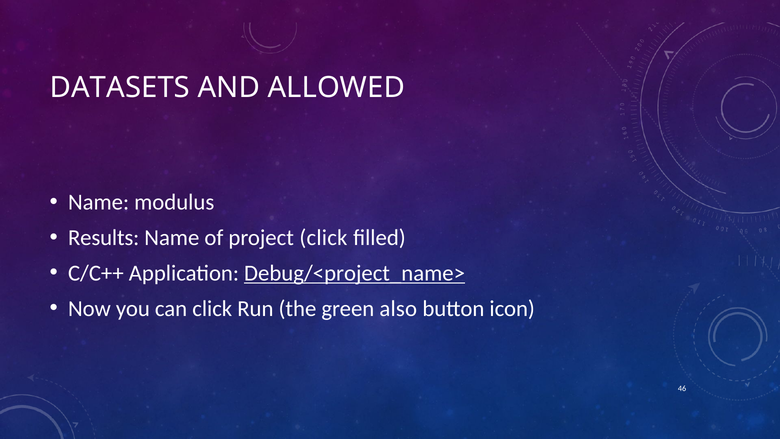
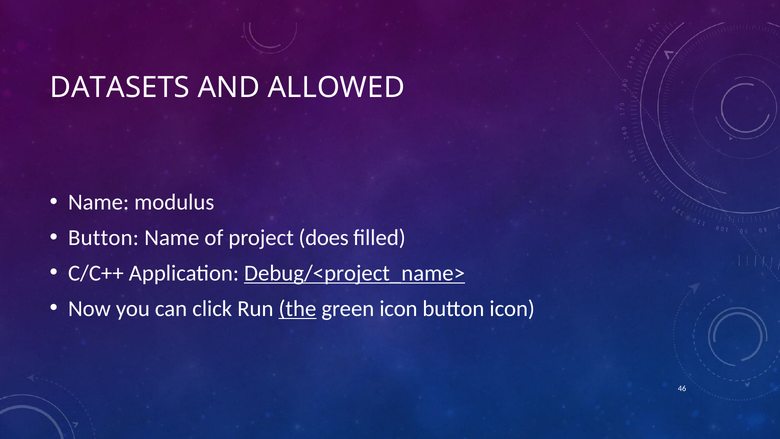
Results at (104, 238): Results -> Button
project click: click -> does
the underline: none -> present
green also: also -> icon
